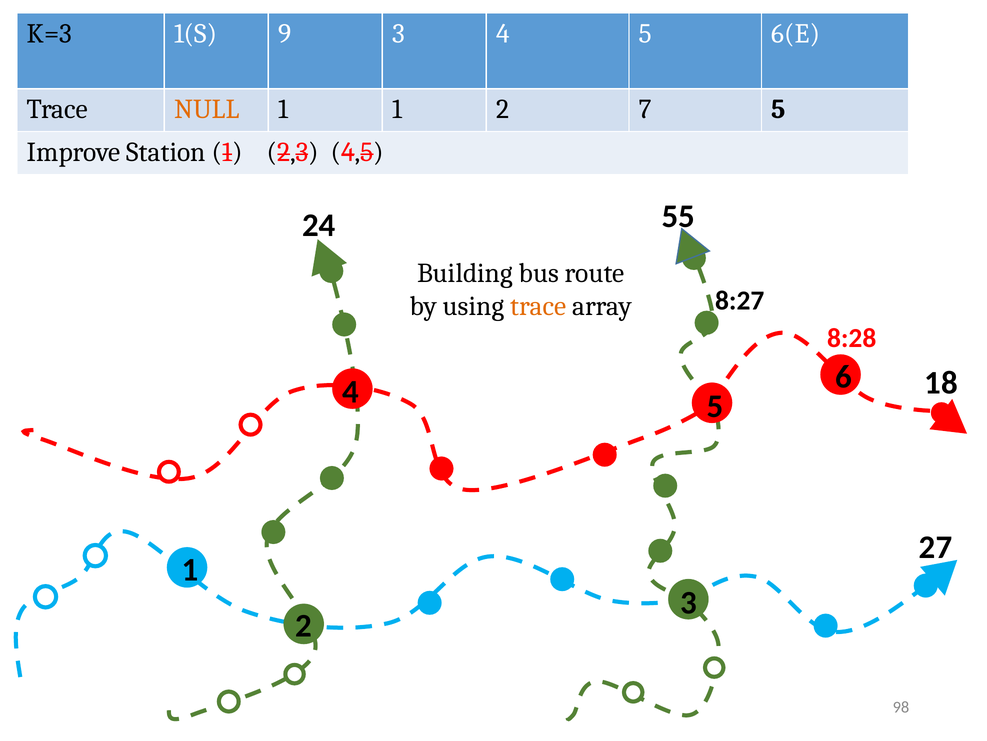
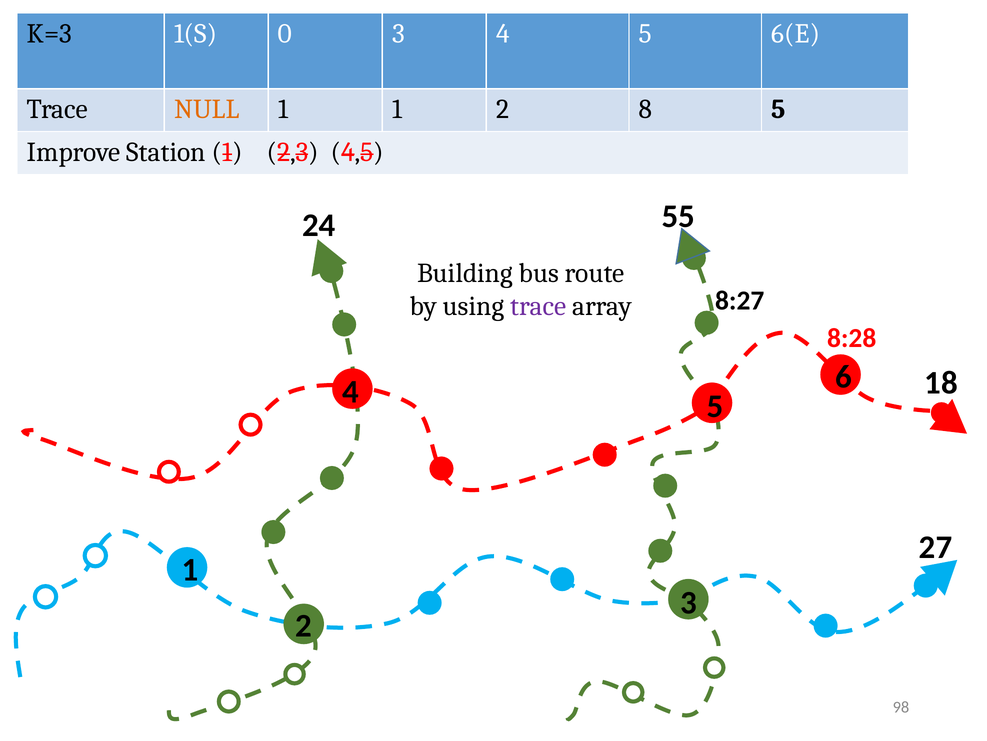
9: 9 -> 0
7: 7 -> 8
trace at (538, 306) colour: orange -> purple
